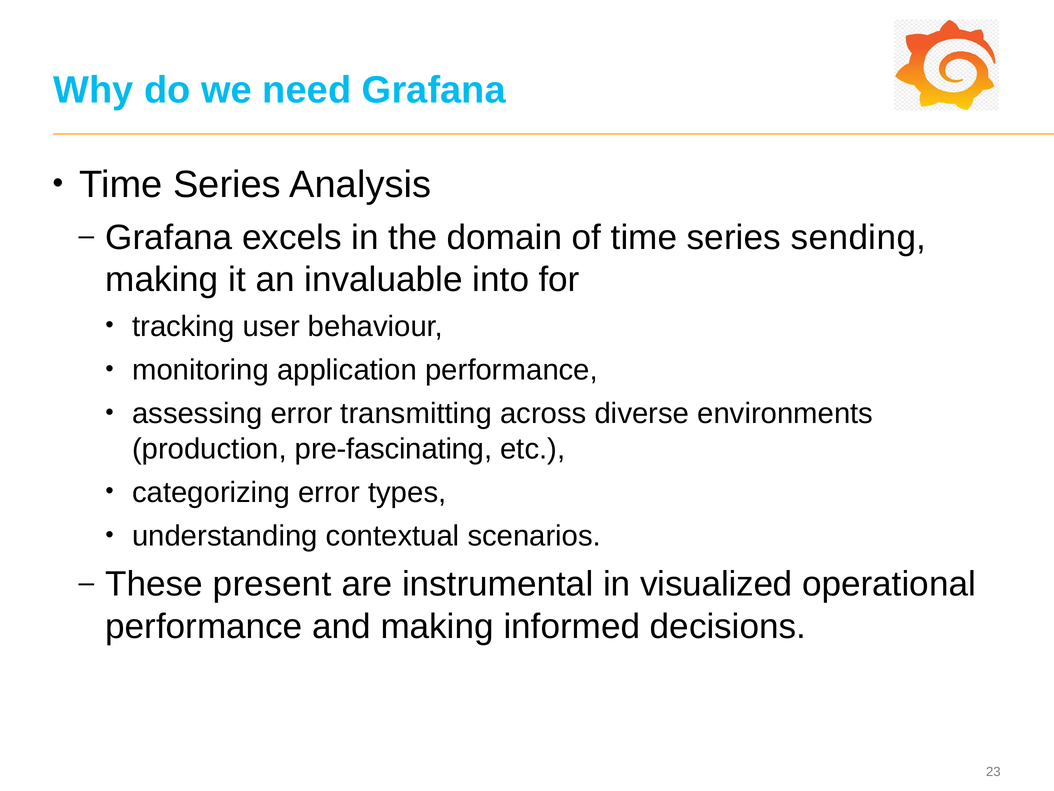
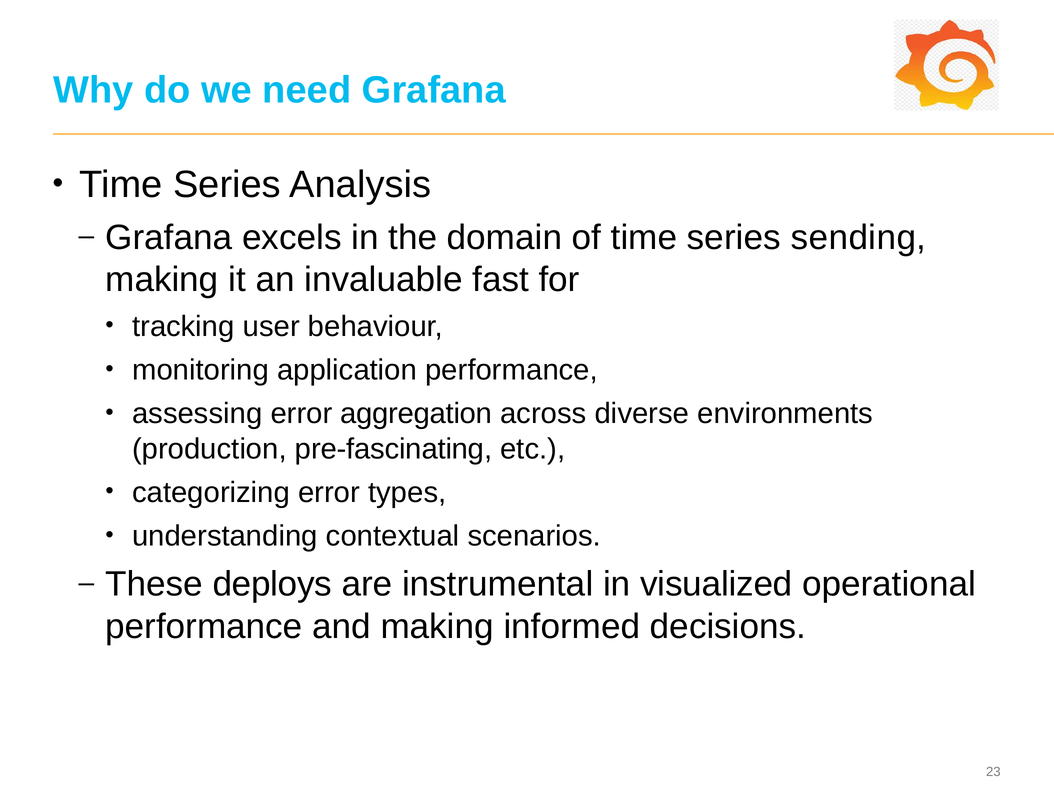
into: into -> fast
transmitting: transmitting -> aggregation
present: present -> deploys
